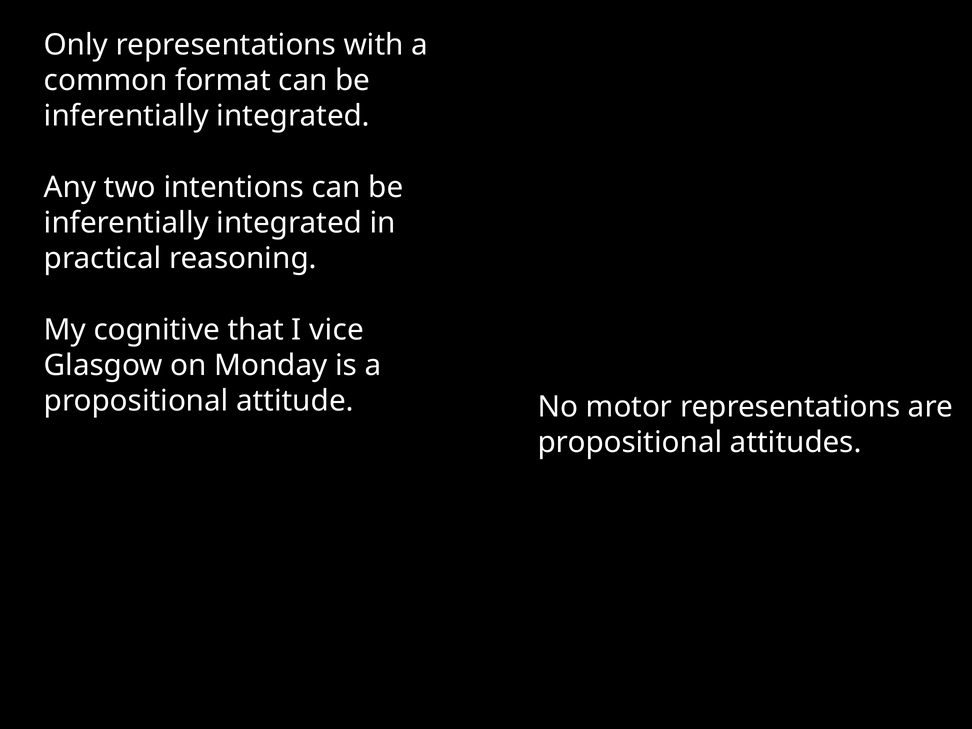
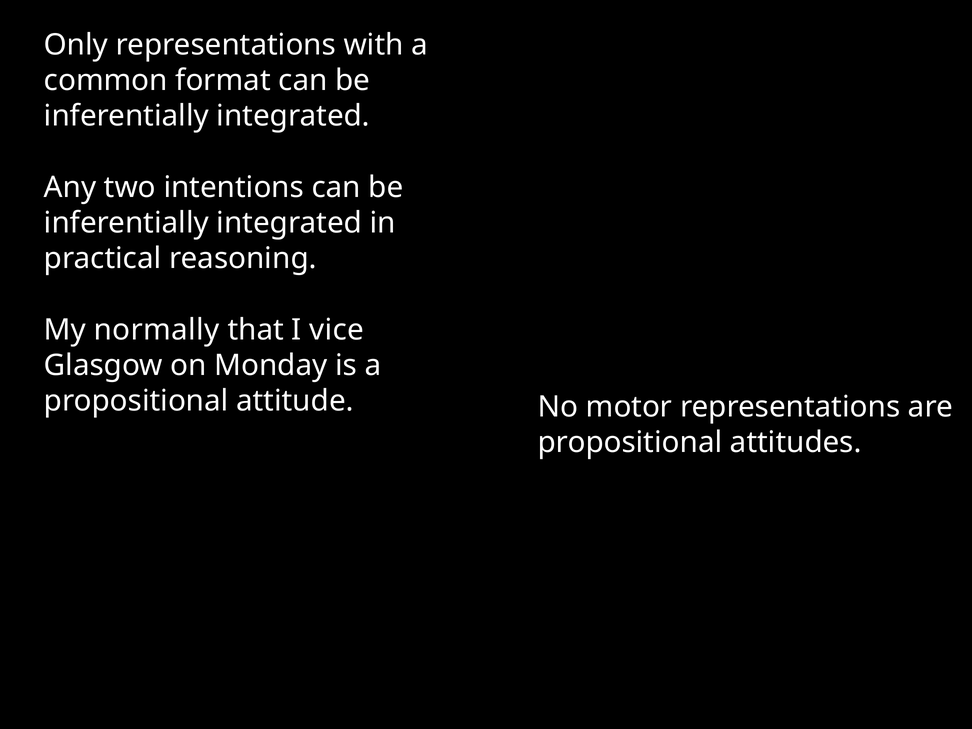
cognitive: cognitive -> normally
